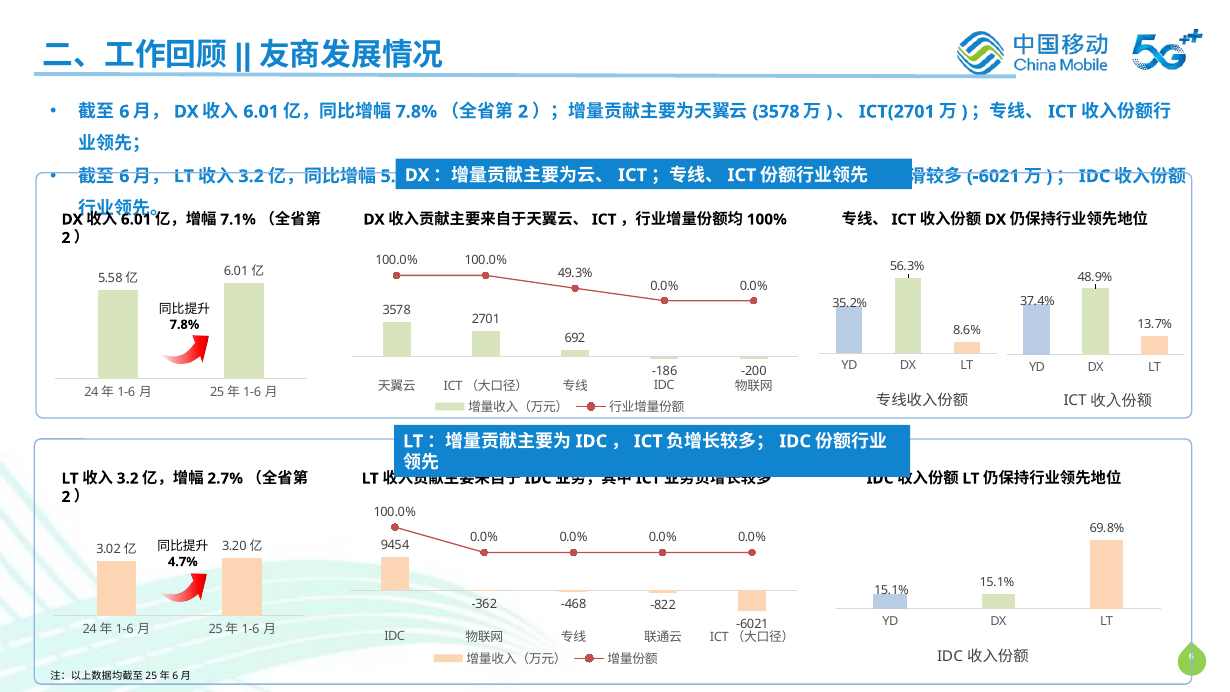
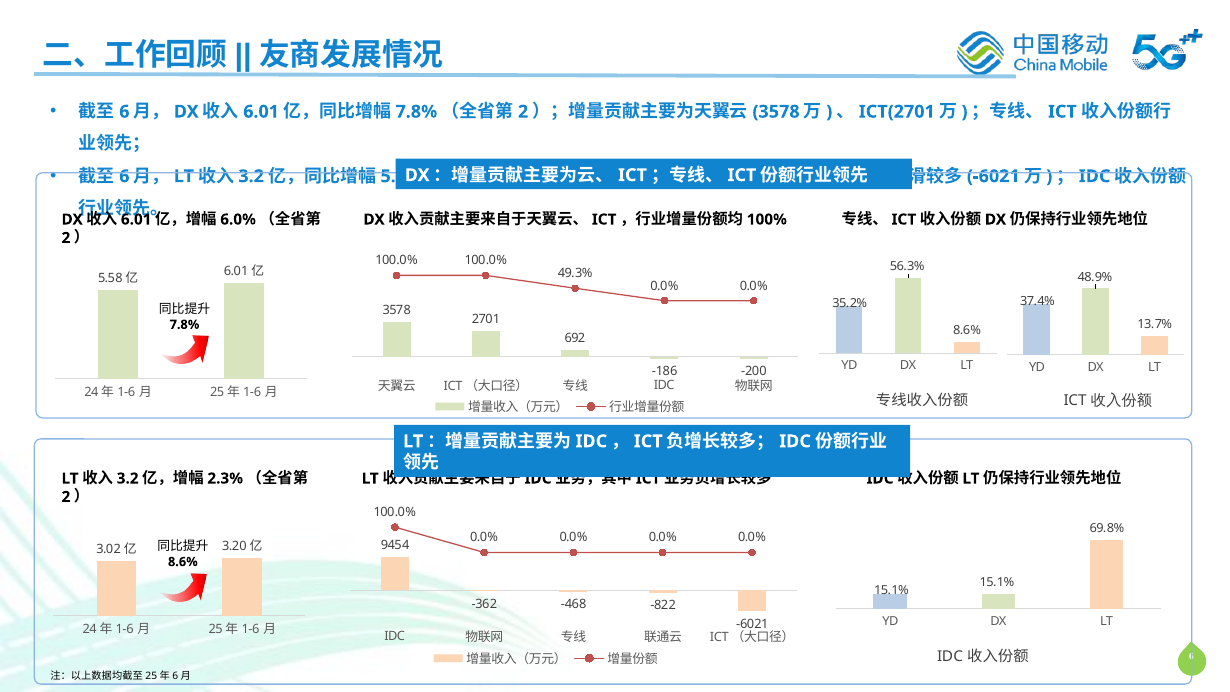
7.1%: 7.1% -> 6.0%
2.7%: 2.7% -> 2.3%
4.7% at (183, 562): 4.7% -> 8.6%
